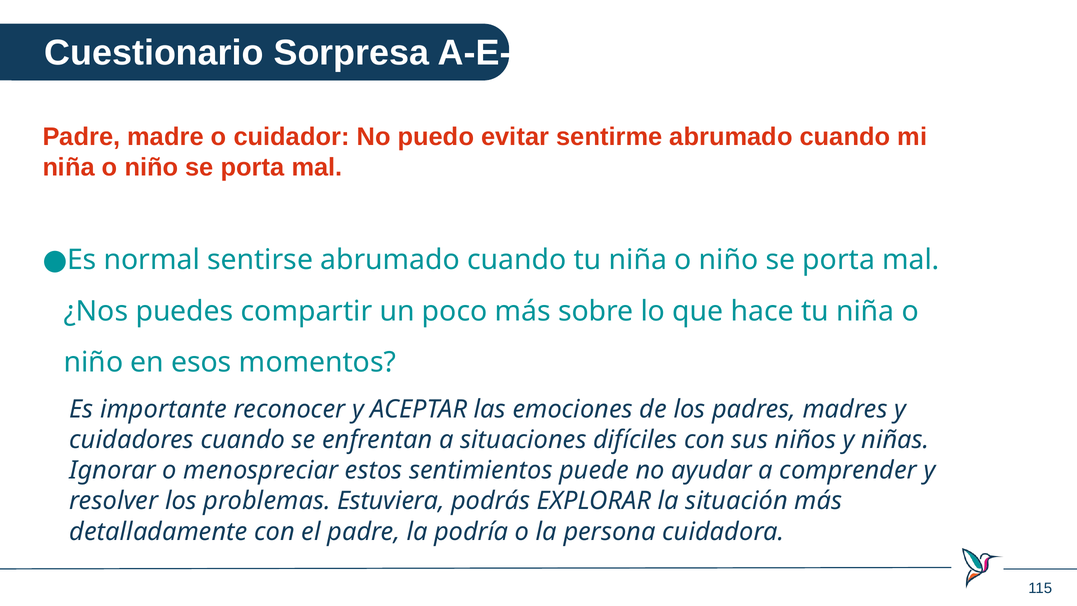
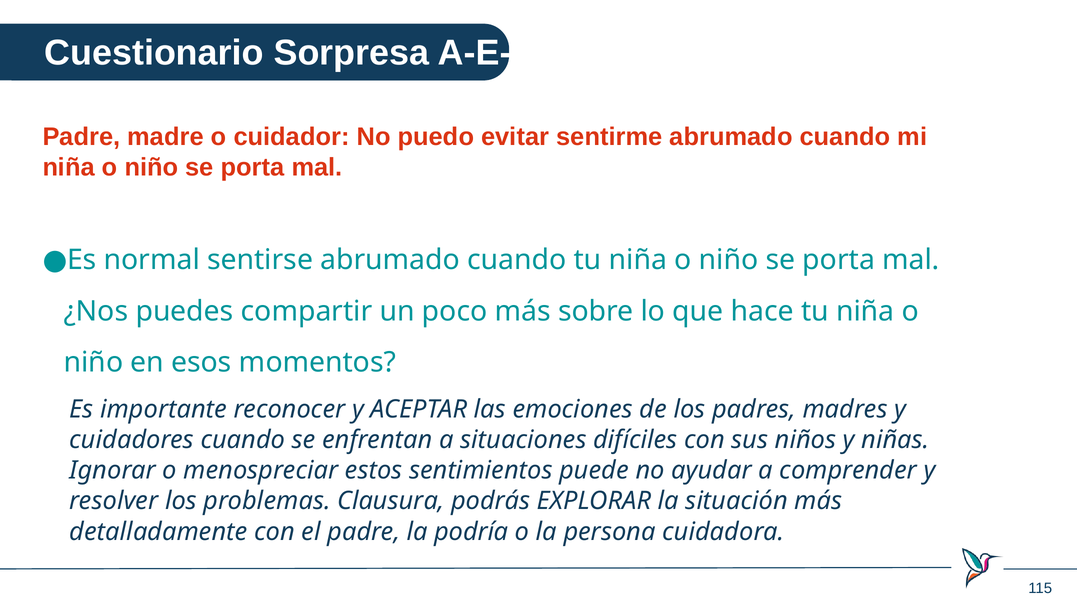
Estuviera: Estuviera -> Clausura
